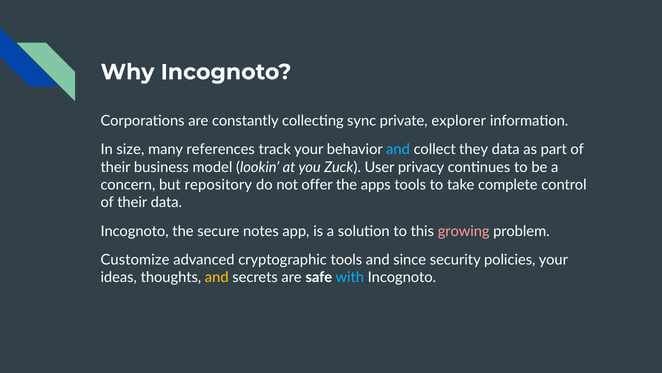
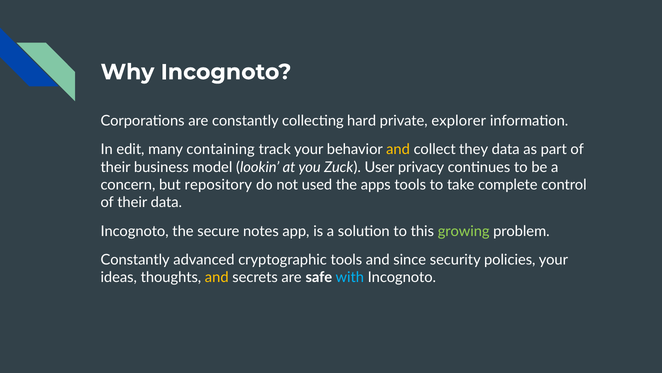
sync: sync -> hard
size: size -> edit
references: references -> containing
and at (398, 149) colour: light blue -> yellow
offer: offer -> used
growing colour: pink -> light green
Customize at (135, 260): Customize -> Constantly
